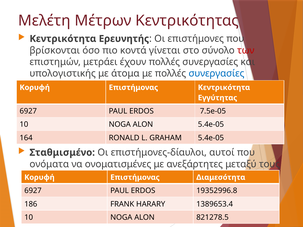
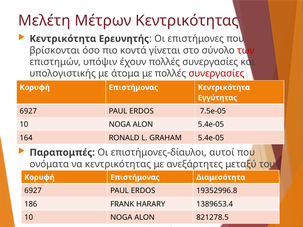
μετράει: μετράει -> υπόψιν
συνεργασίες at (216, 74) colour: blue -> red
Σταθμισμένο: Σταθμισμένο -> Παραπομπές
να ονοματισμένες: ονοματισμένες -> κεντρικότητας
